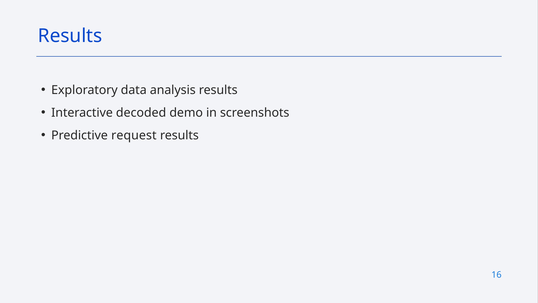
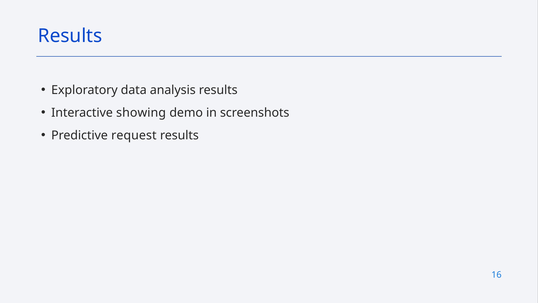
decoded: decoded -> showing
